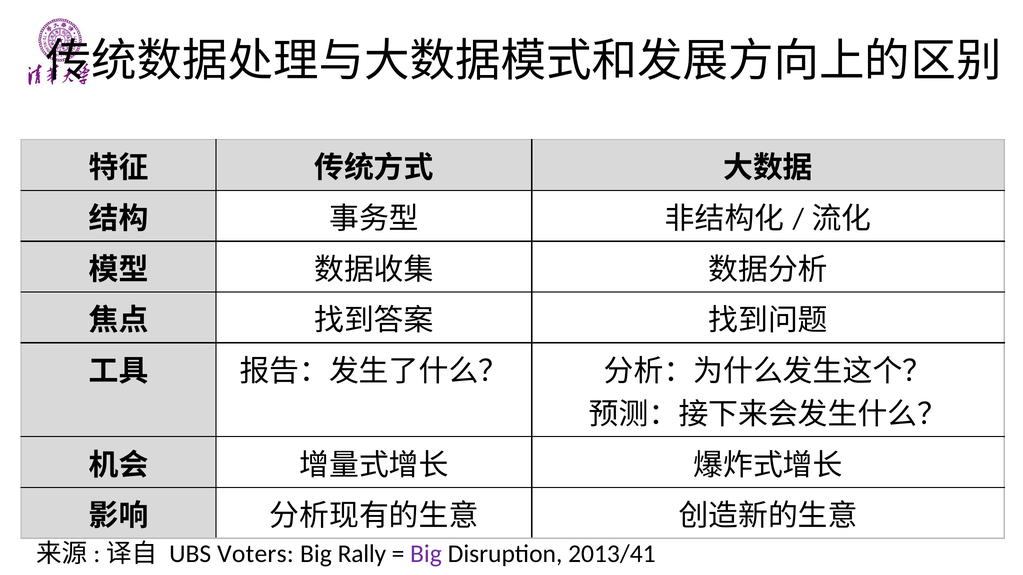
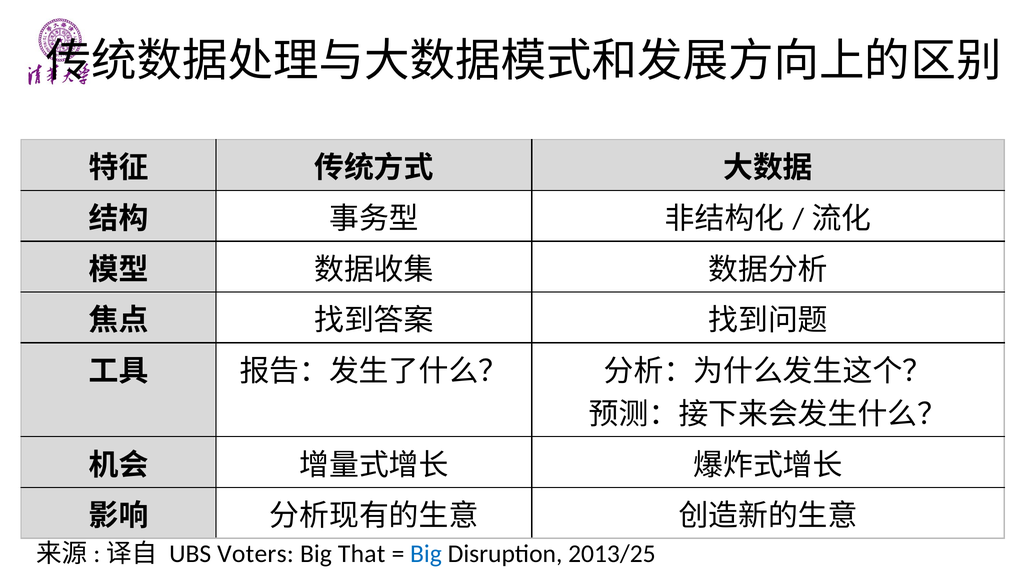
Rally: Rally -> That
Big at (426, 554) colour: purple -> blue
2013/41: 2013/41 -> 2013/25
